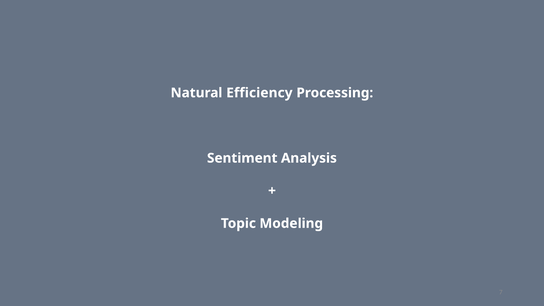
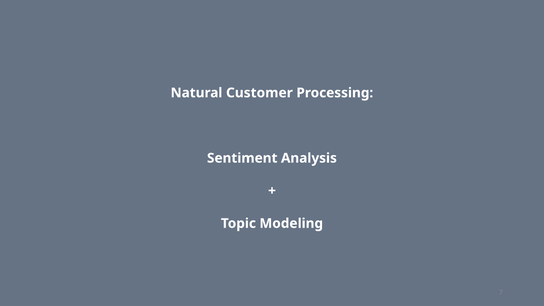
Efficiency: Efficiency -> Customer
